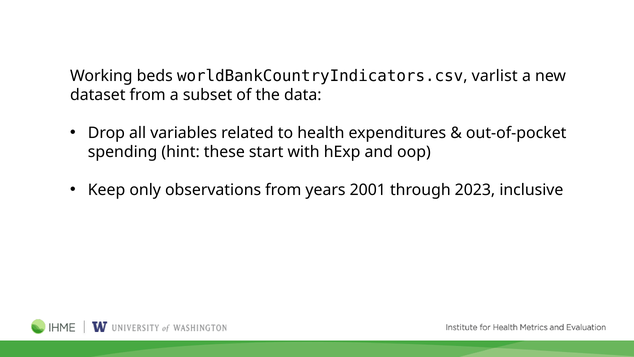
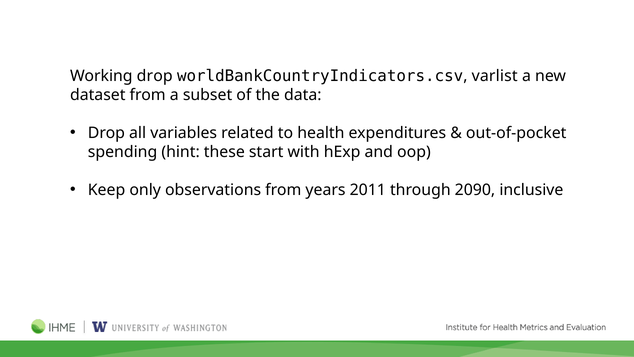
Working beds: beds -> drop
2001: 2001 -> 2011
2023: 2023 -> 2090
